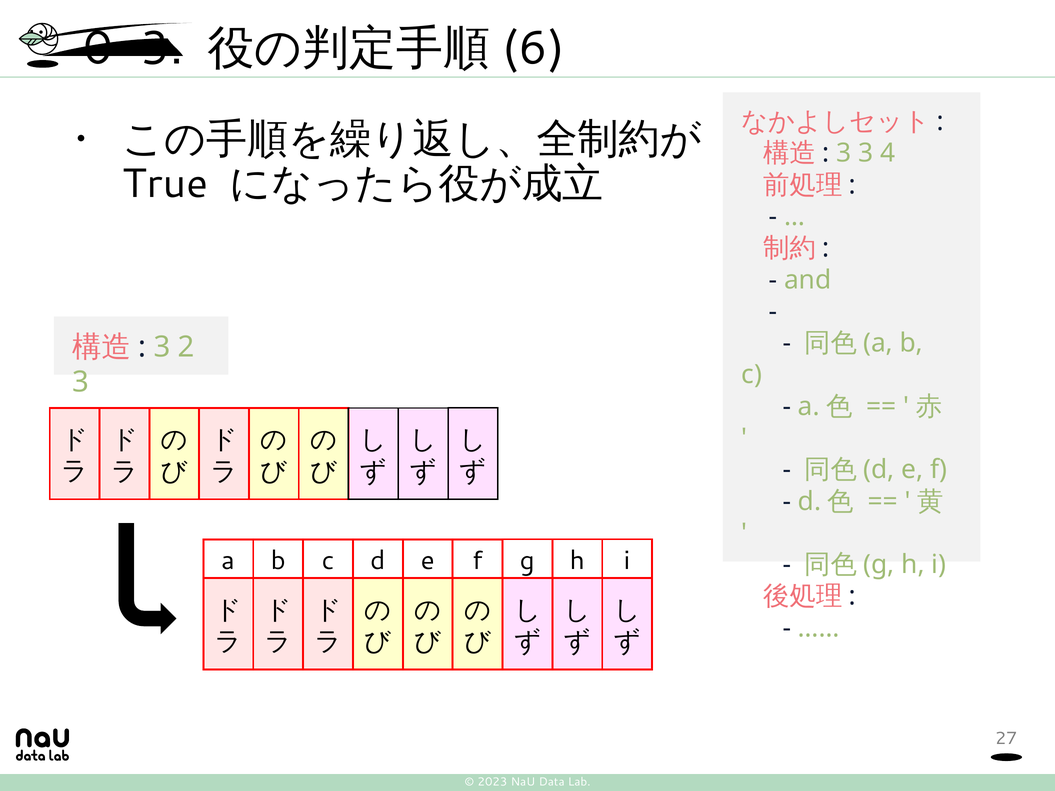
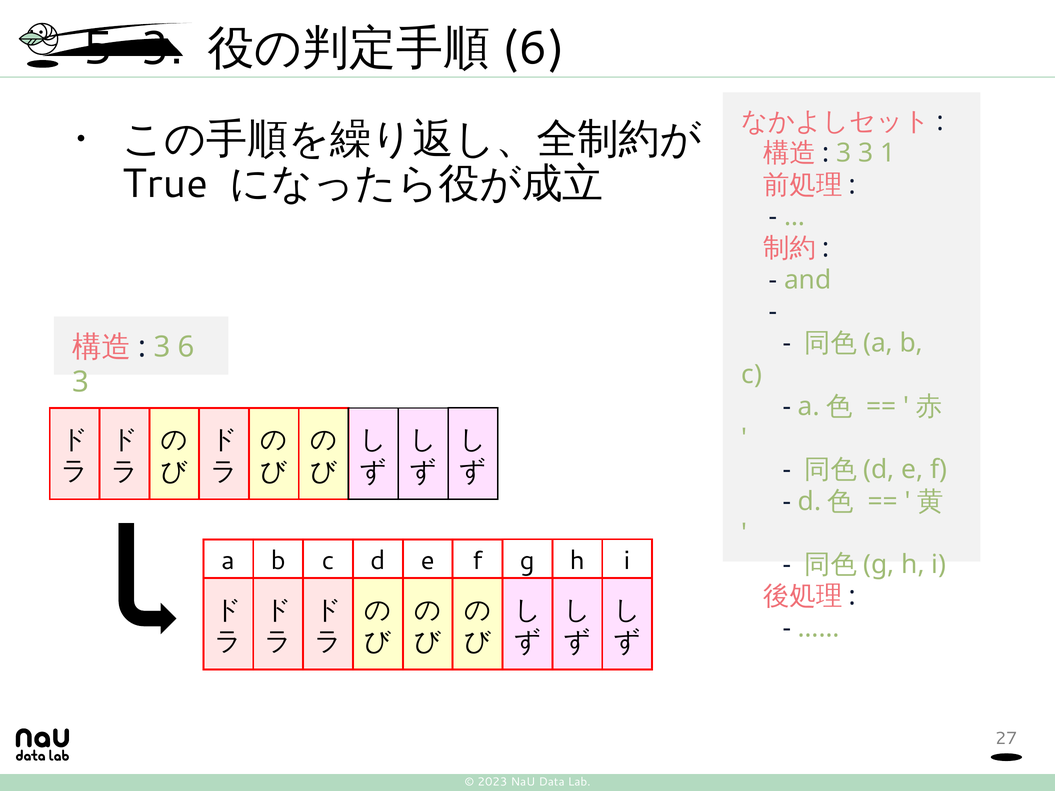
0-3: 0-3 -> 5-3
4: 4 -> 1
2: 2 -> 6
